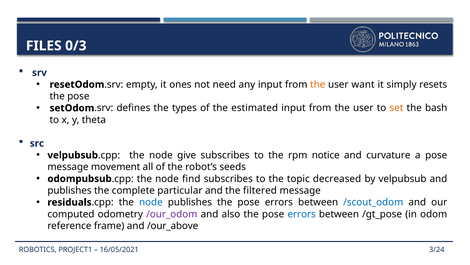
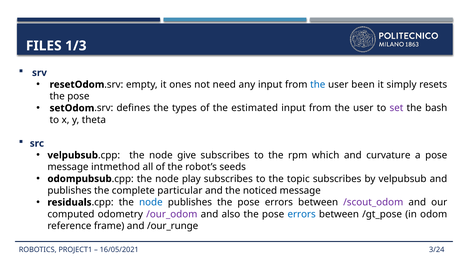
0/3: 0/3 -> 1/3
the at (318, 84) colour: orange -> blue
want: want -> been
set colour: orange -> purple
notice: notice -> which
movement: movement -> intmethod
find: find -> play
topic decreased: decreased -> subscribes
filtered: filtered -> noticed
/scout_odom colour: blue -> purple
/our_above: /our_above -> /our_runge
